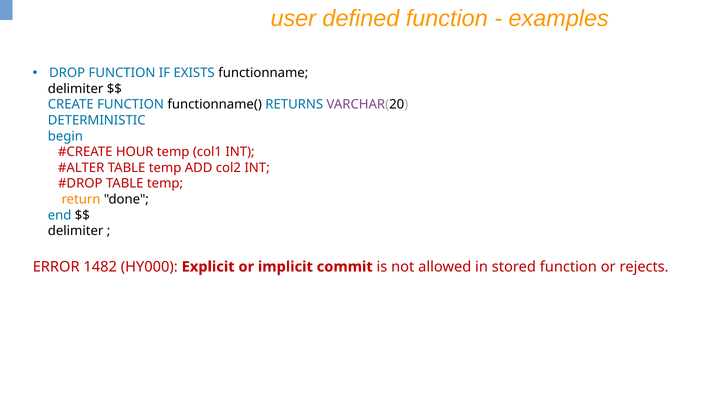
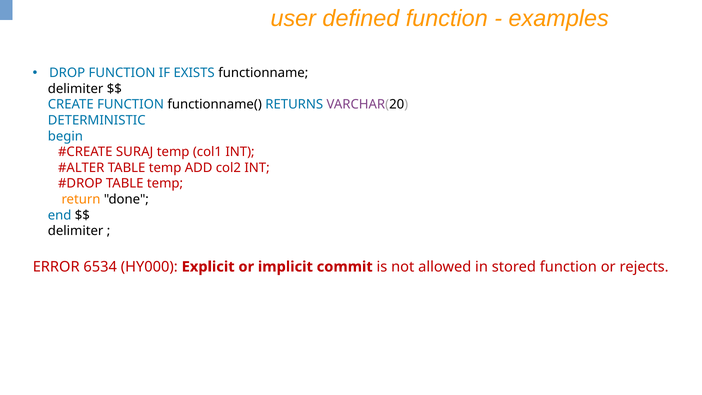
HOUR: HOUR -> SURAJ
1482: 1482 -> 6534
